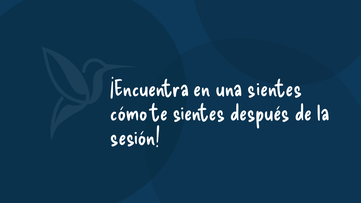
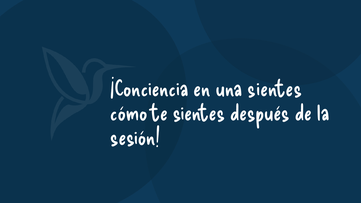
¡Encuentra: ¡Encuentra -> ¡Conciencia
